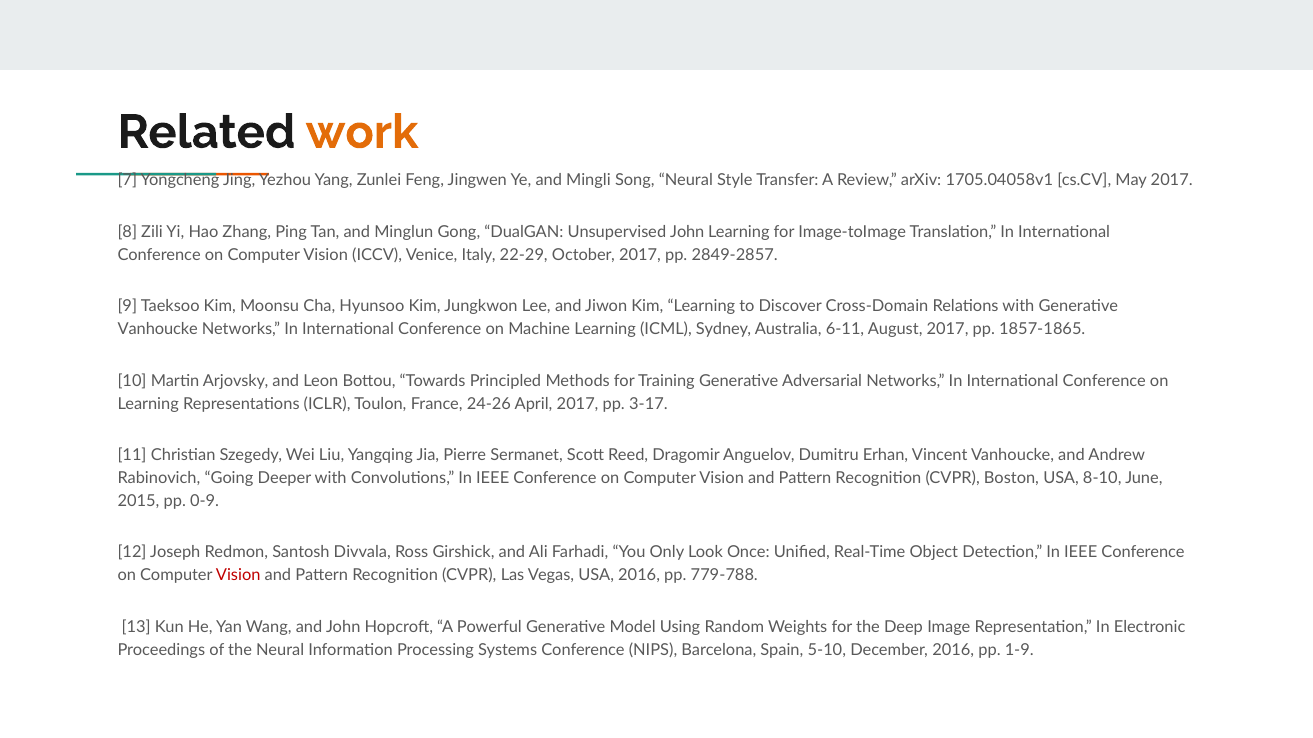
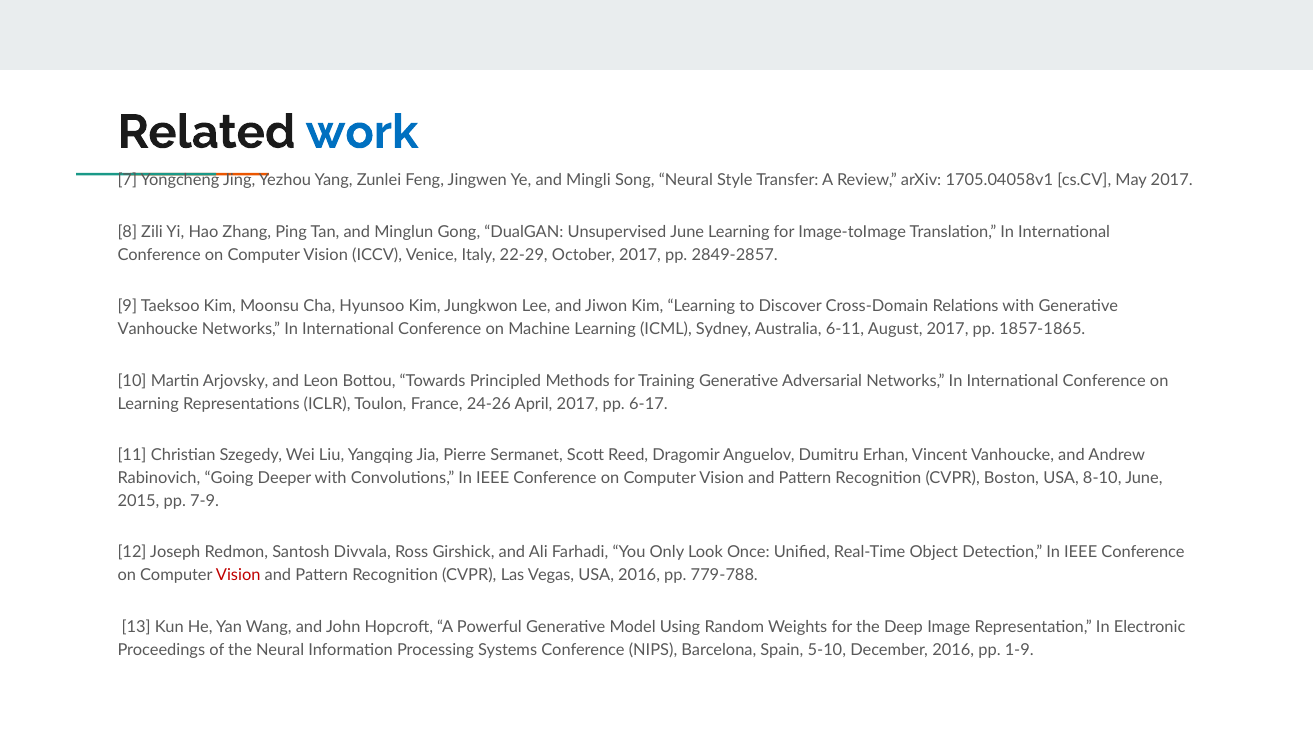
work colour: orange -> blue
Unsupervised John: John -> June
3-17: 3-17 -> 6-17
0-9: 0-9 -> 7-9
